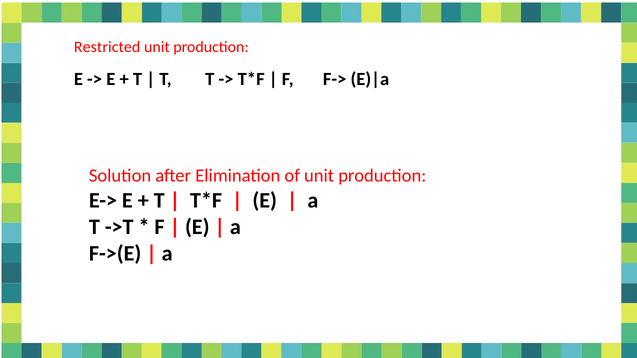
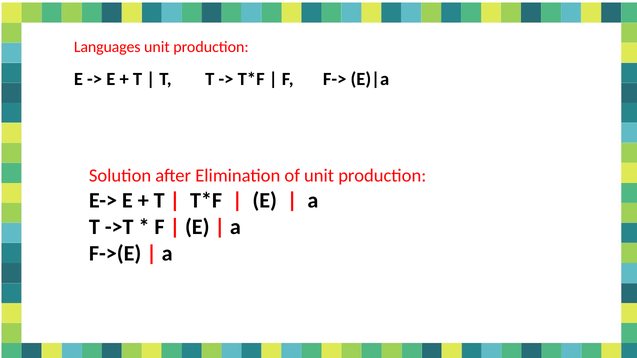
Restricted: Restricted -> Languages
